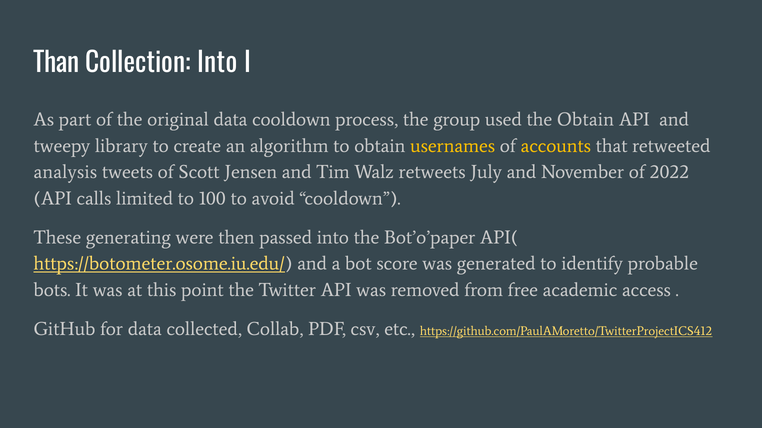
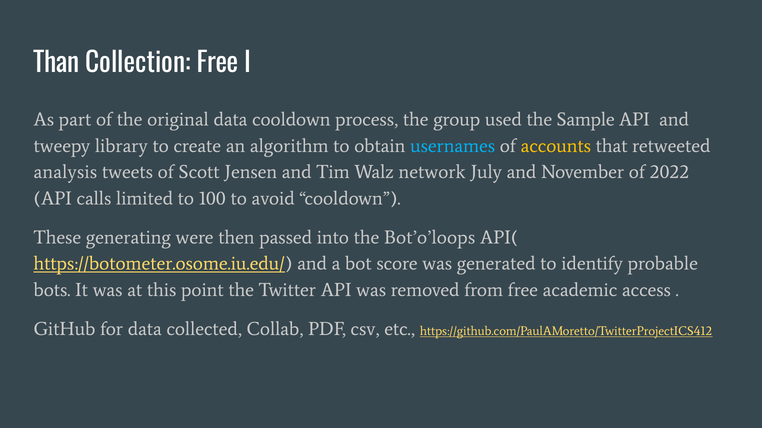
Collection Into: Into -> Free
the Obtain: Obtain -> Sample
usernames colour: yellow -> light blue
retweets: retweets -> network
Bot’o’paper: Bot’o’paper -> Bot’o’loops
